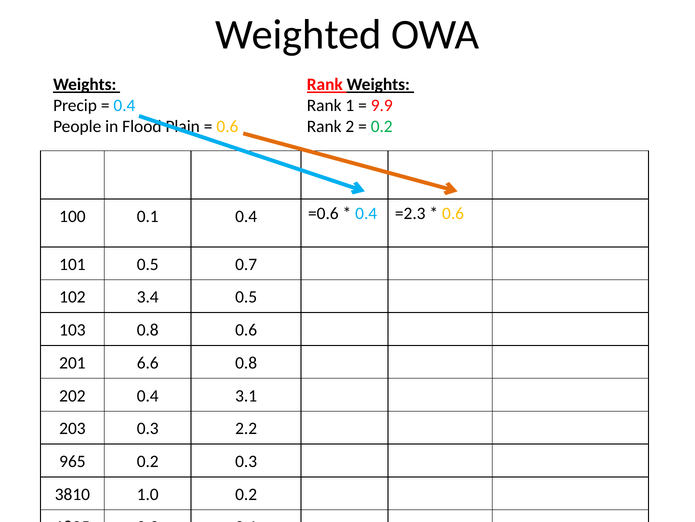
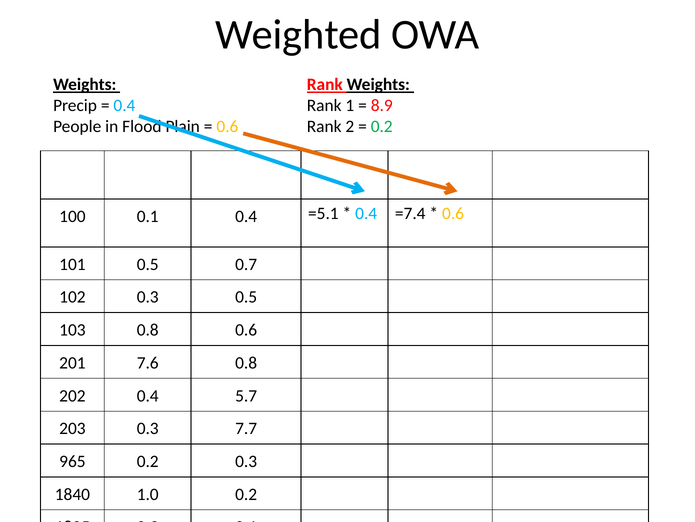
9.9: 9.9 -> 8.9
=0.6: =0.6 -> =5.1
=2.3: =2.3 -> =7.4
102 3.4: 3.4 -> 0.3
6.6: 6.6 -> 7.6
3.1: 3.1 -> 5.7
2.2: 2.2 -> 7.7
3810: 3810 -> 1840
